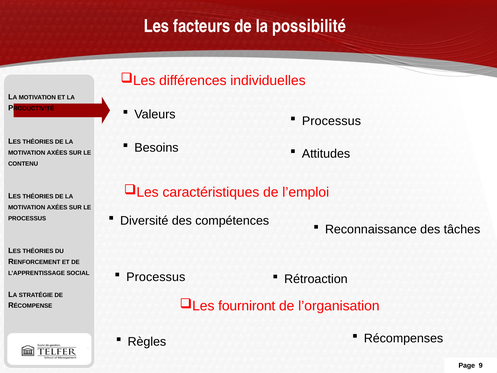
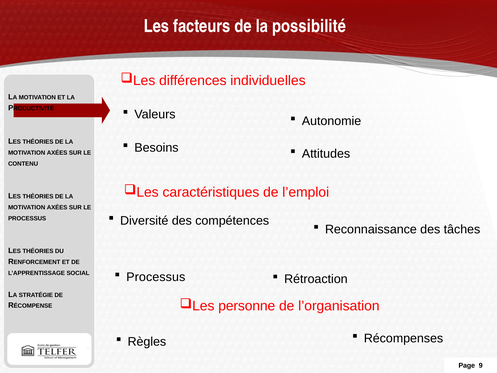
Processus at (331, 121): Processus -> Autonomie
fourniront: fourniront -> personne
